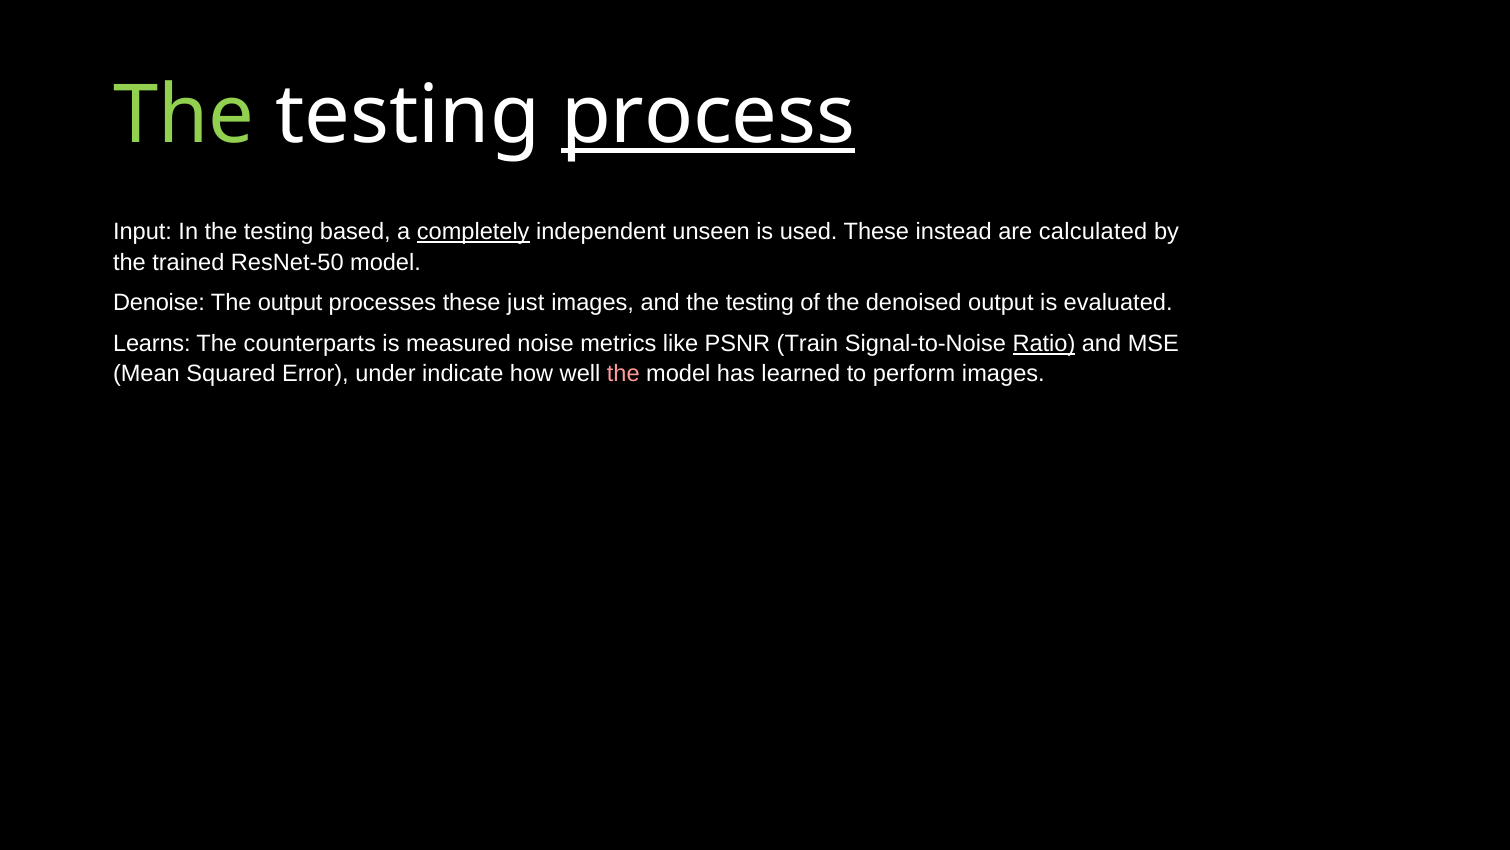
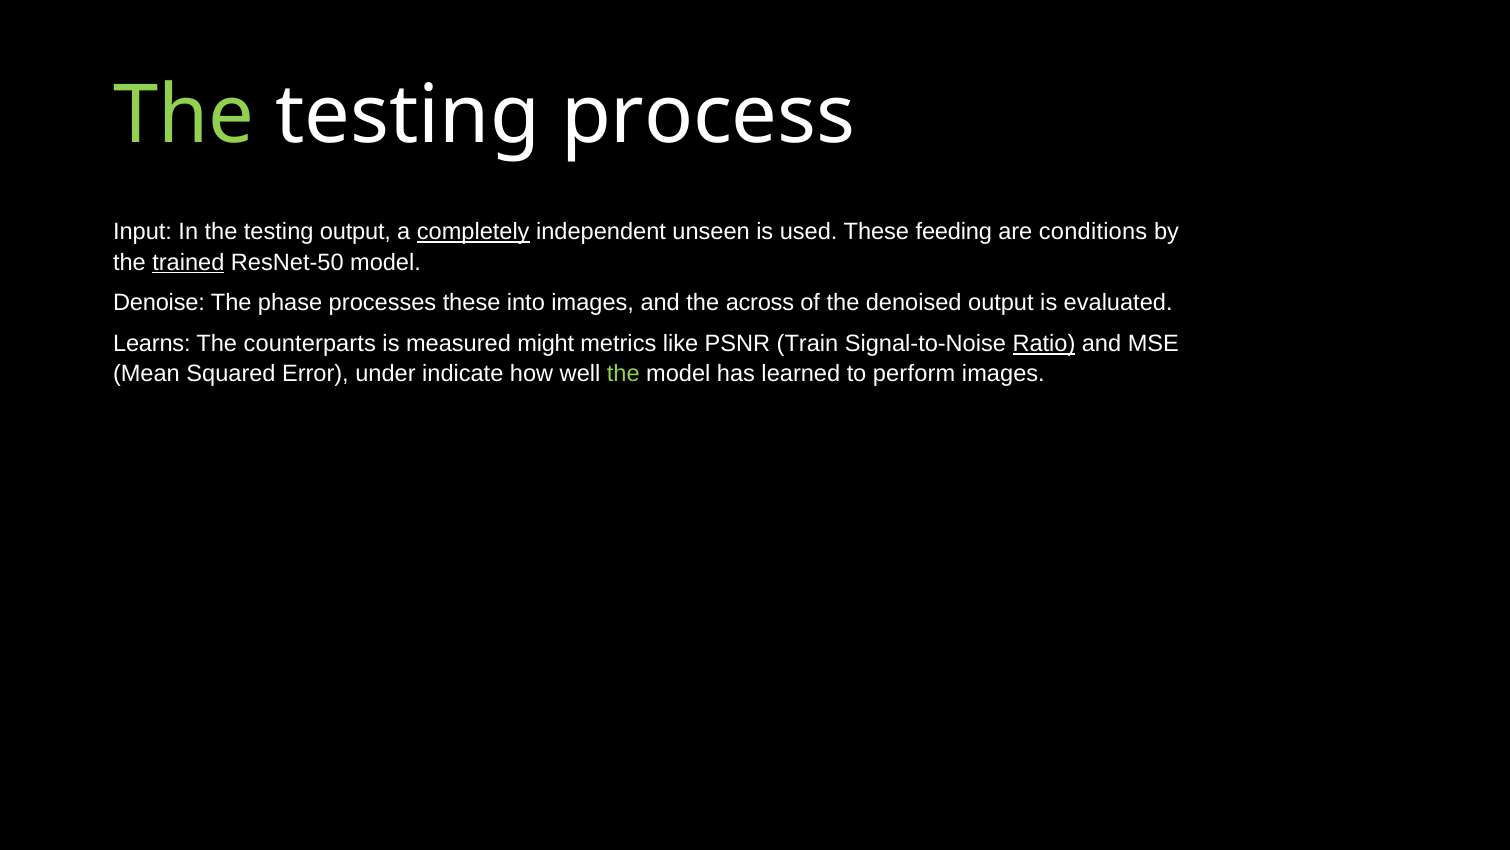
process underline: present -> none
testing based: based -> output
instead: instead -> feeding
calculated: calculated -> conditions
trained underline: none -> present
The output: output -> phase
just: just -> into
and the testing: testing -> across
noise: noise -> might
the at (623, 374) colour: pink -> light green
